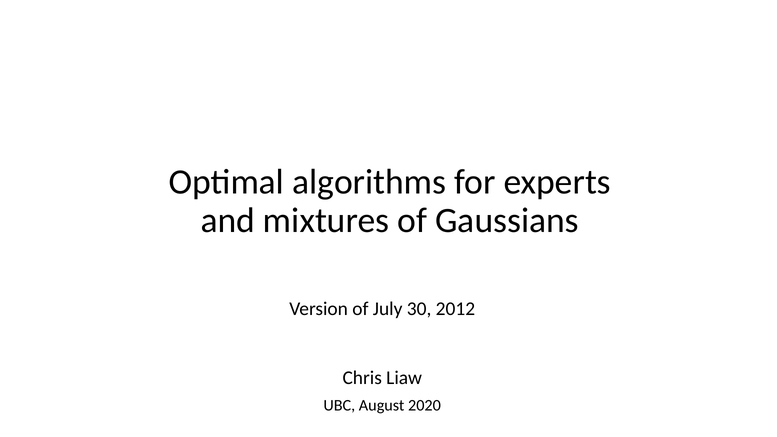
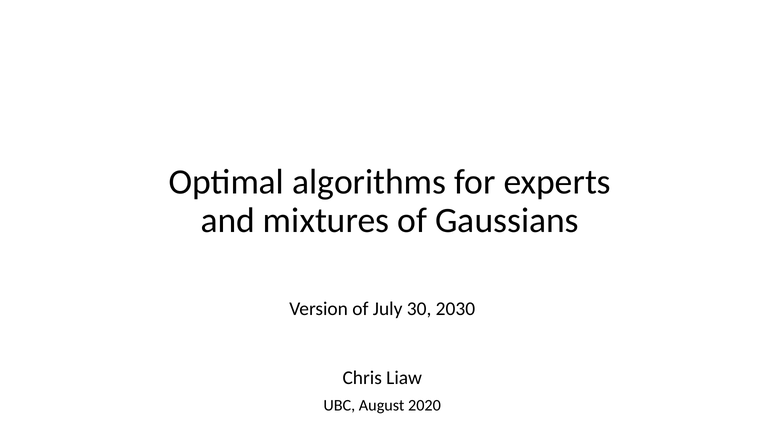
2012: 2012 -> 2030
